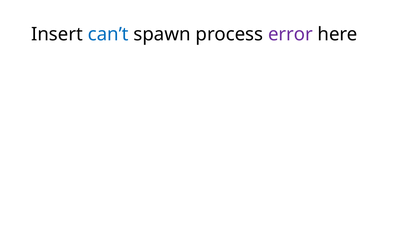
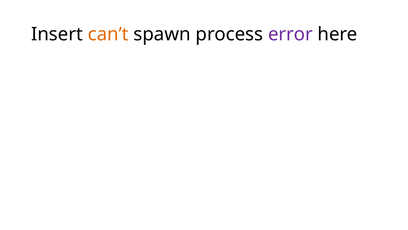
can’t colour: blue -> orange
